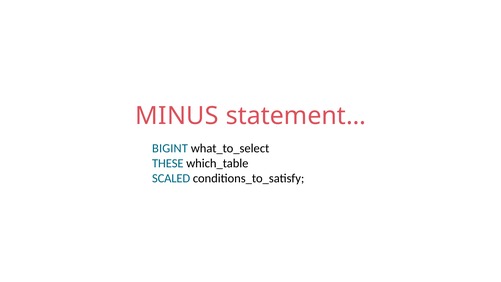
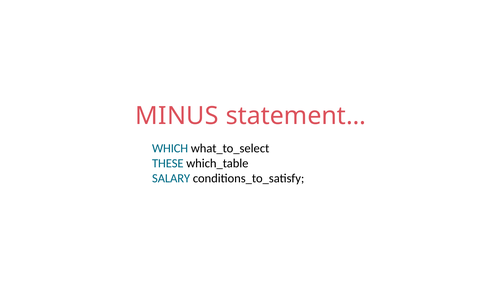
BIGINT: BIGINT -> WHICH
SCALED: SCALED -> SALARY
